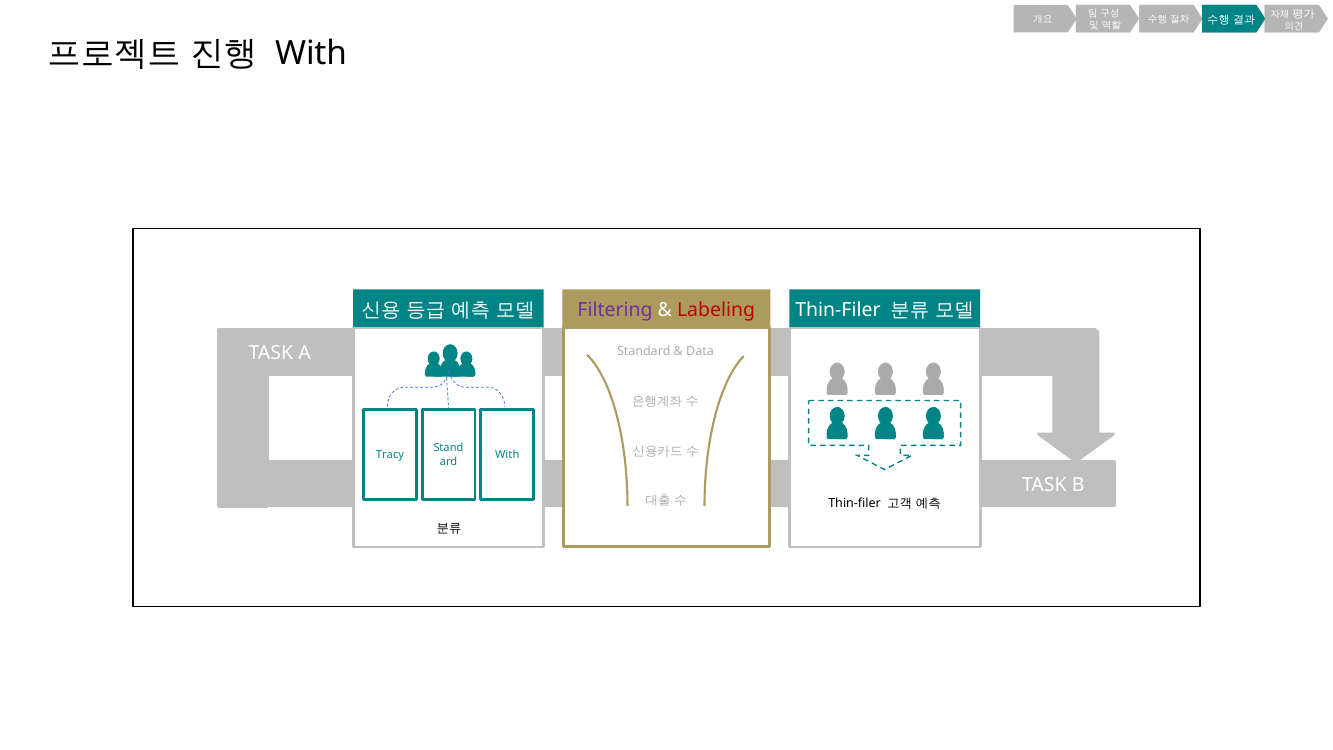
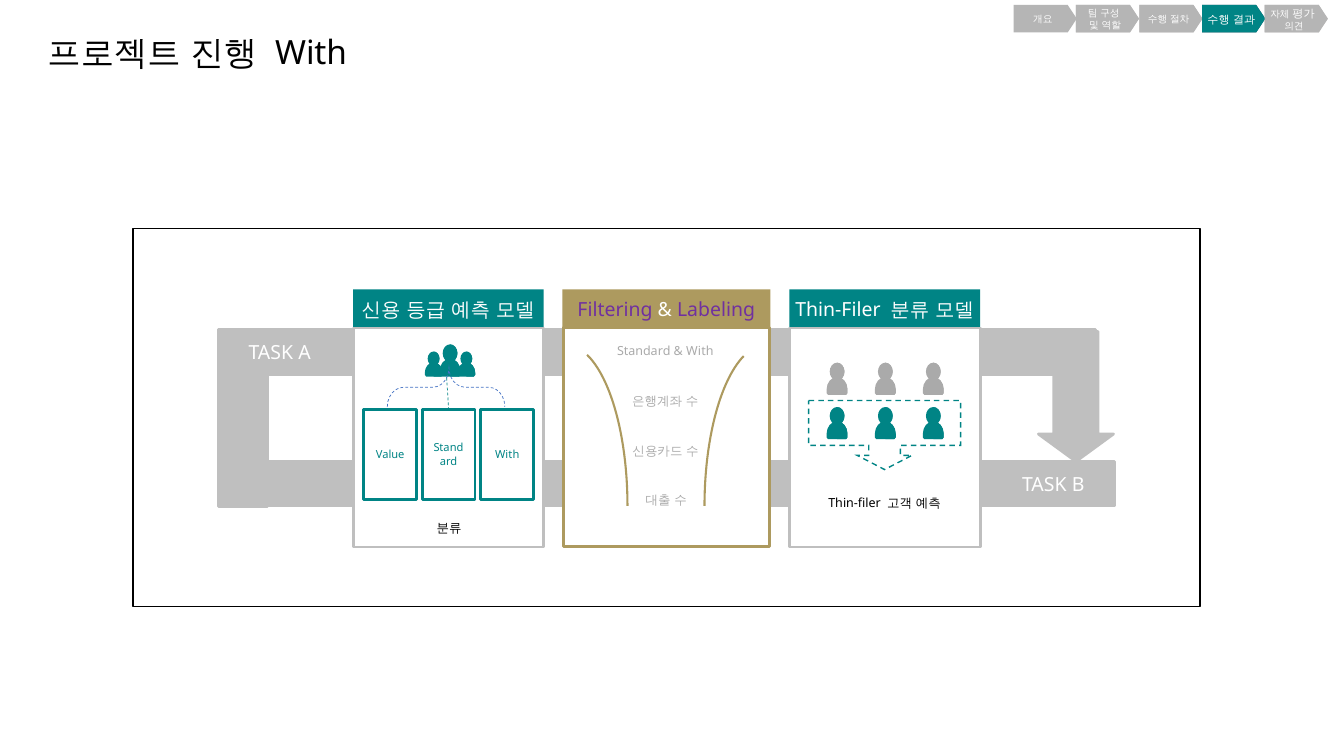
Labeling colour: red -> purple
Data at (700, 352): Data -> With
Tracy at (390, 455): Tracy -> Value
